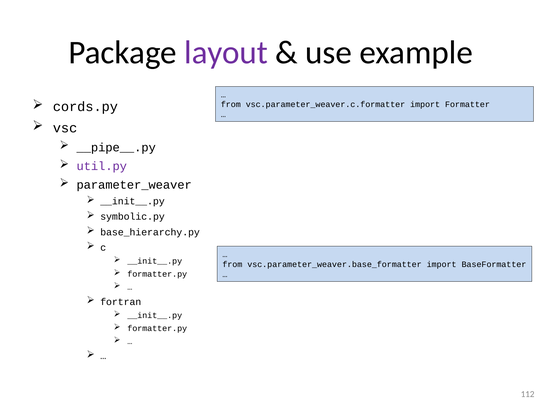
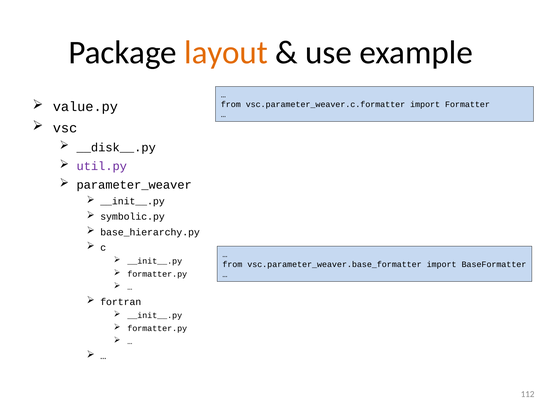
layout colour: purple -> orange
cords.py: cords.py -> value.py
__pipe__.py: __pipe__.py -> __disk__.py
